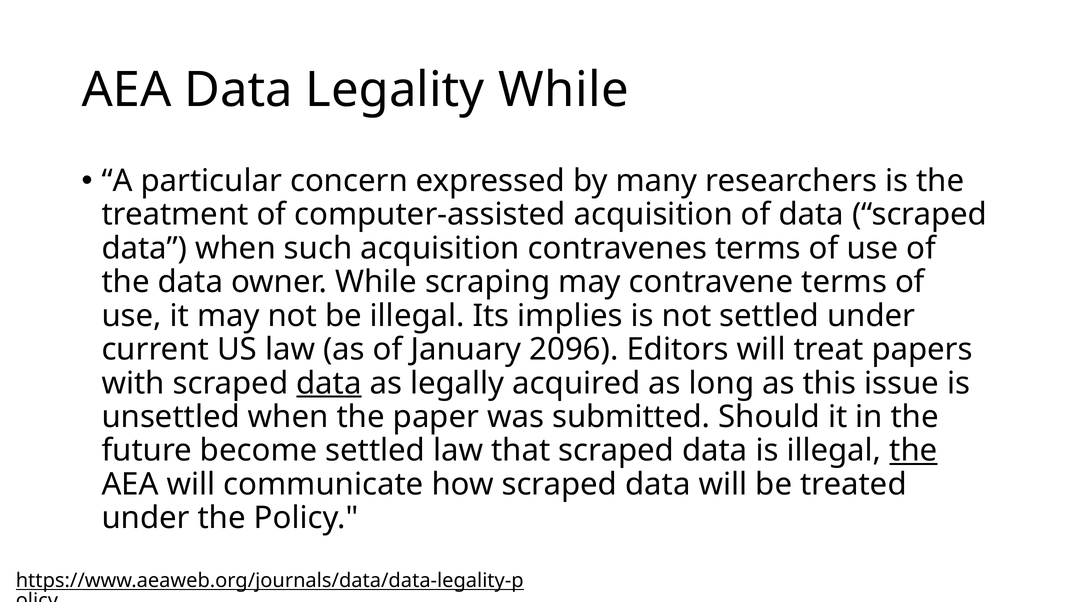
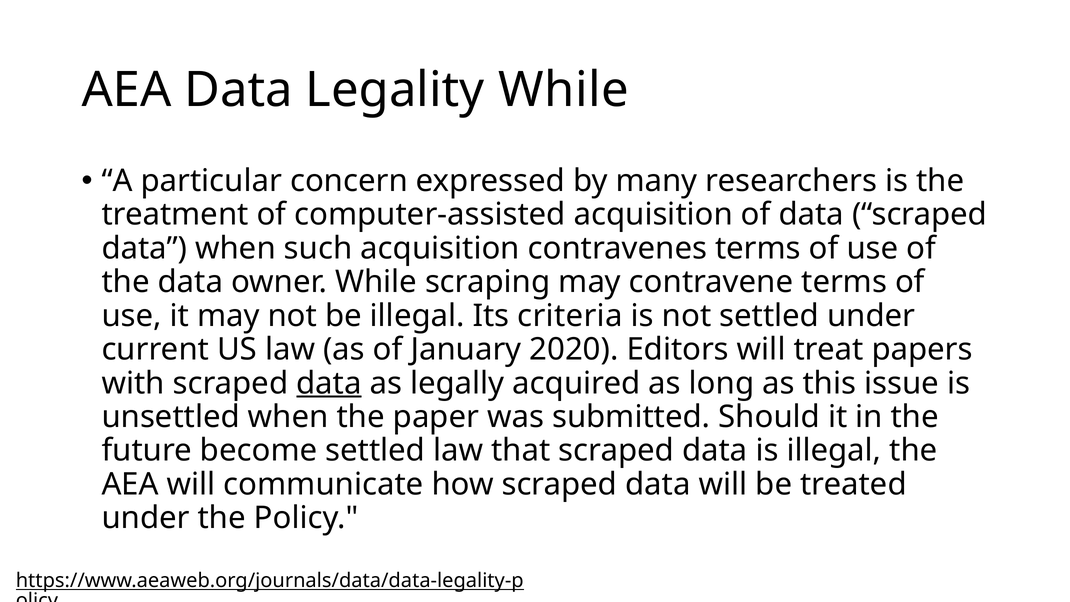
implies: implies -> criteria
2096: 2096 -> 2020
the at (913, 451) underline: present -> none
